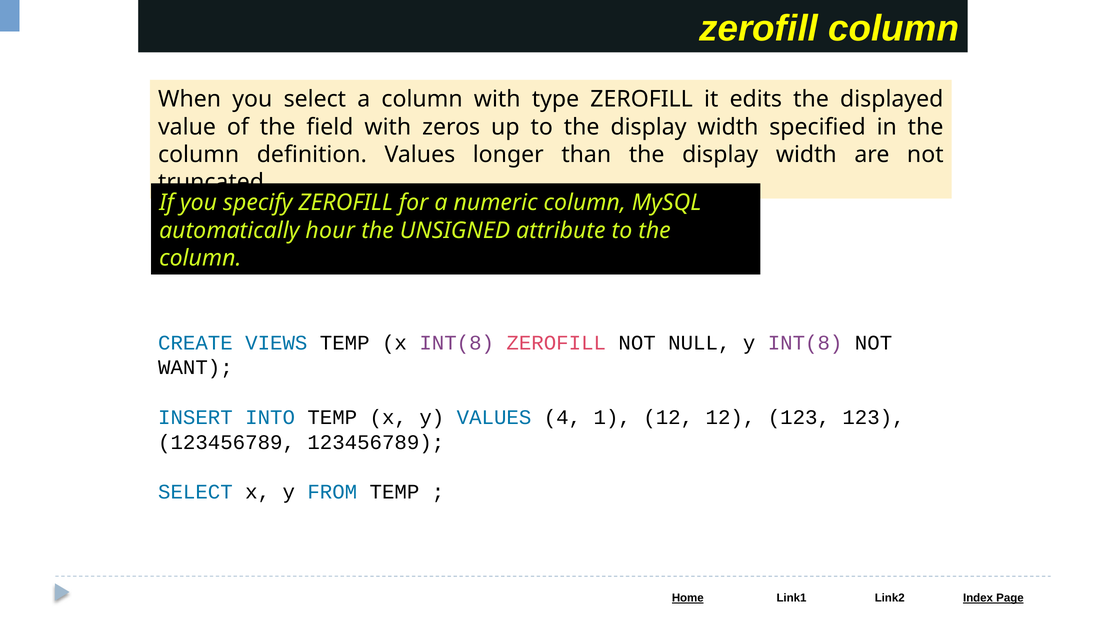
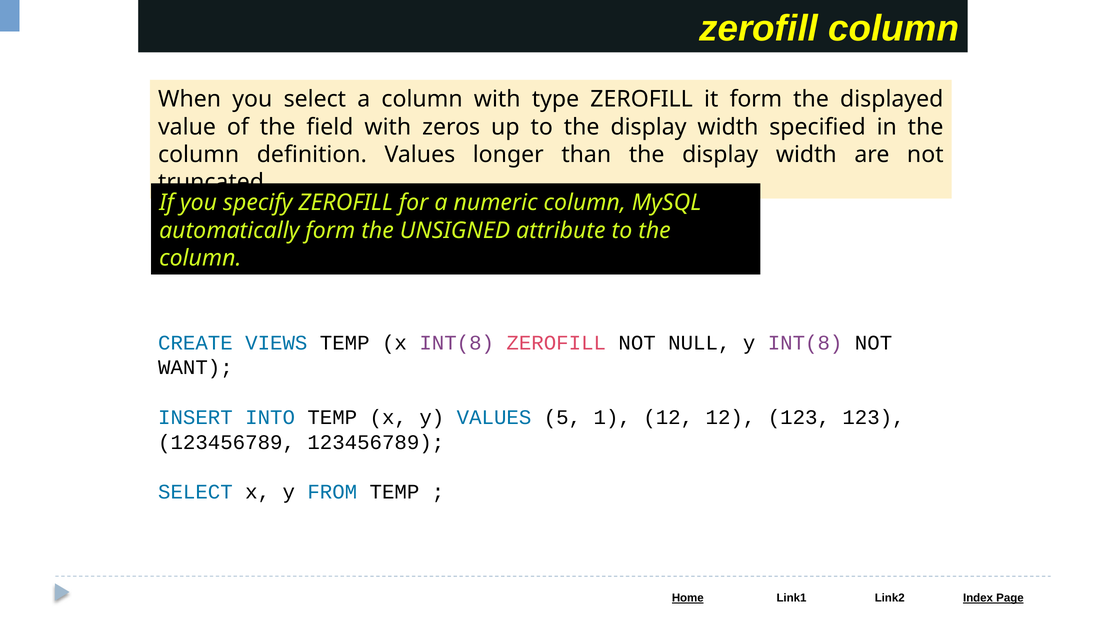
it edits: edits -> form
automatically hour: hour -> form
4: 4 -> 5
